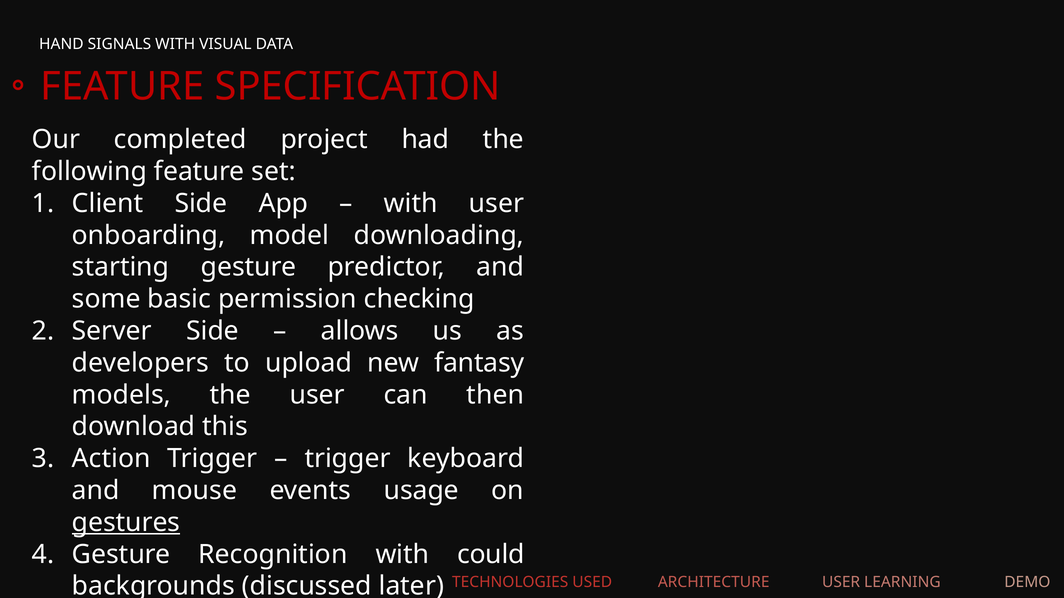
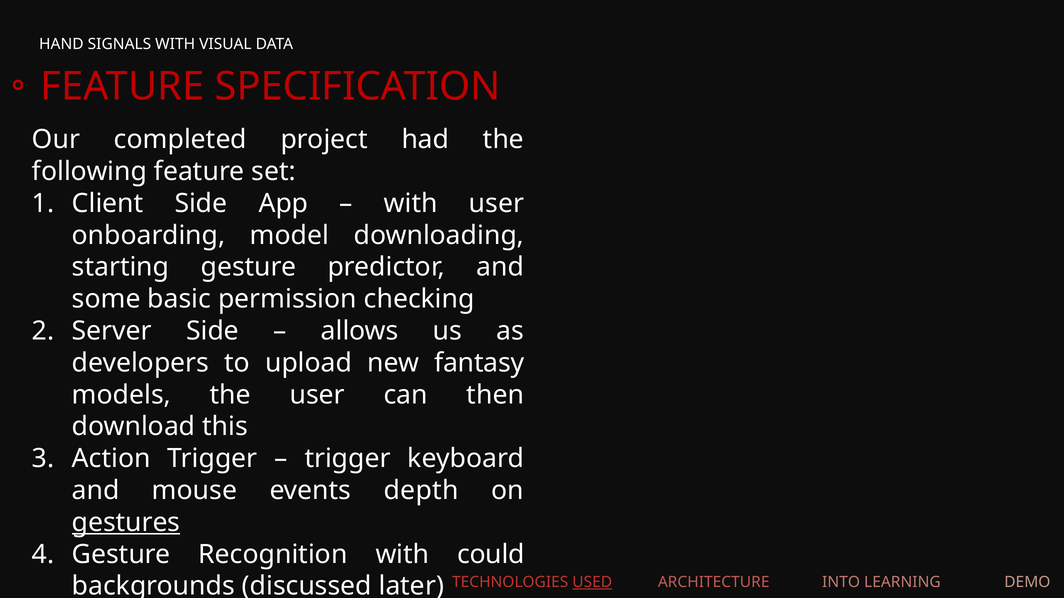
usage: usage -> depth
USED underline: none -> present
ARCHITECTURE USER: USER -> INTO
